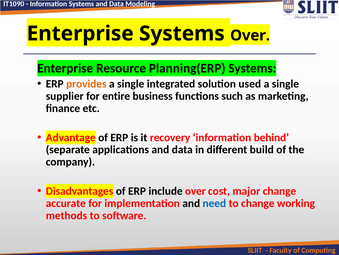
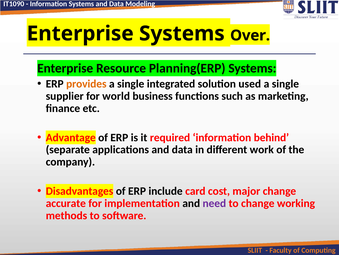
entire: entire -> world
recovery: recovery -> required
build: build -> work
include over: over -> card
need colour: blue -> purple
